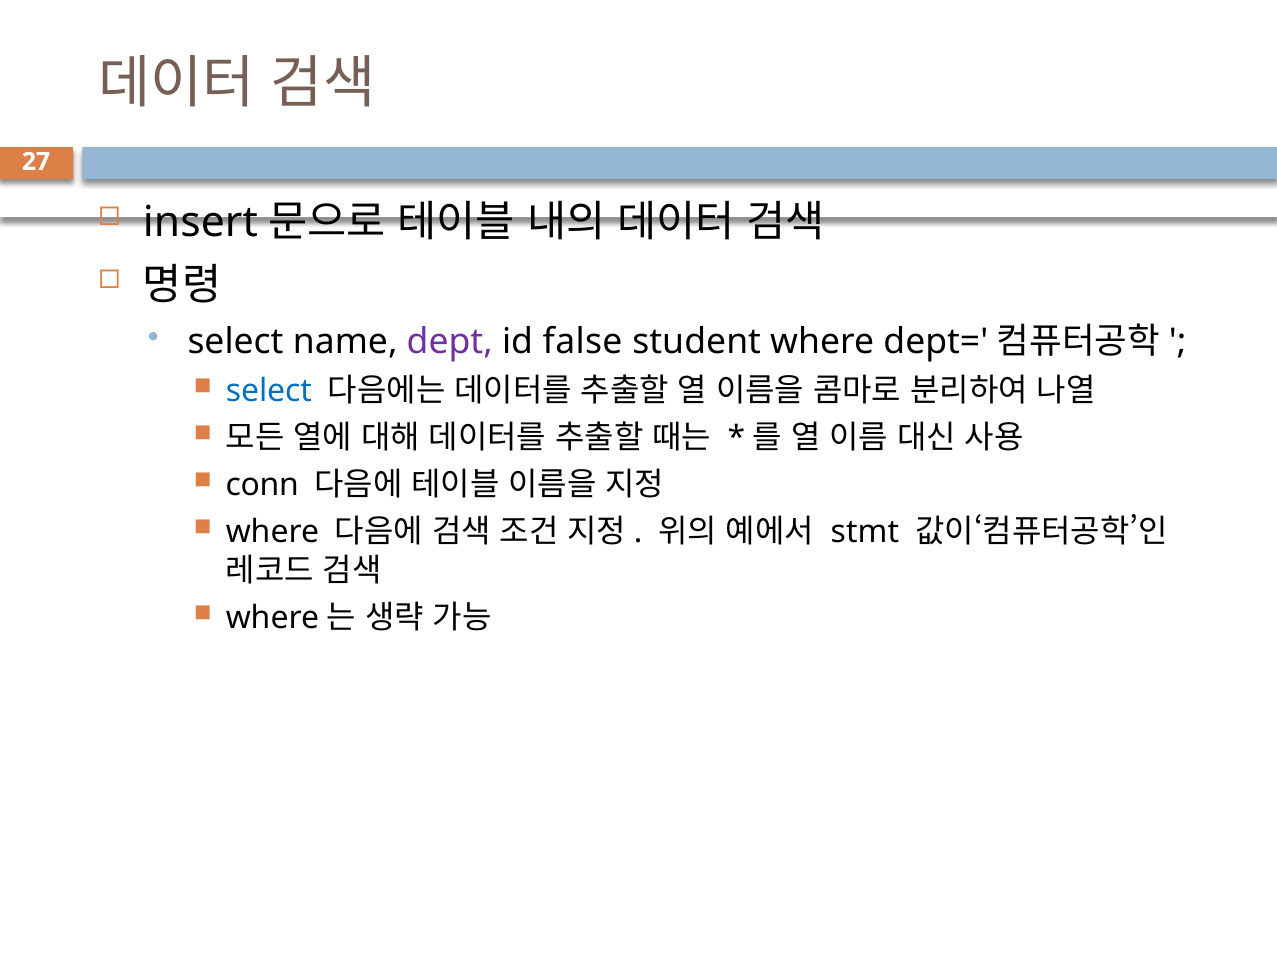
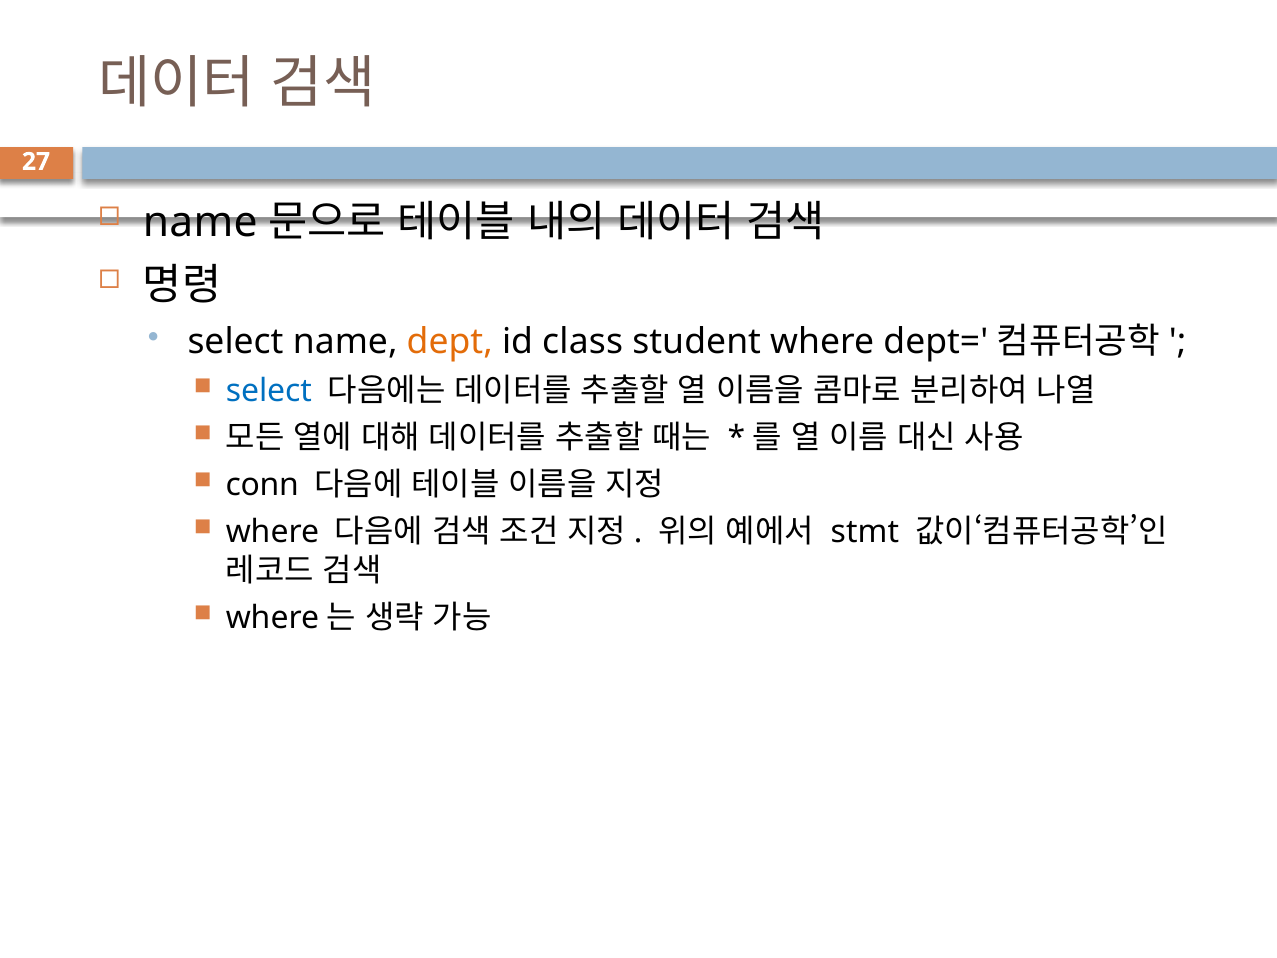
insert at (200, 222): insert -> name
dept colour: purple -> orange
false: false -> class
